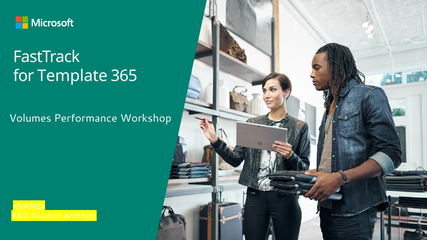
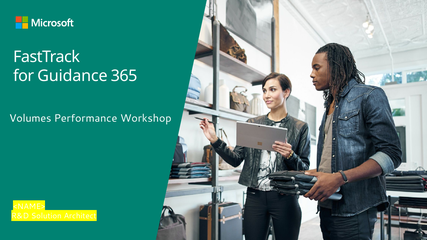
Template: Template -> Guidance
